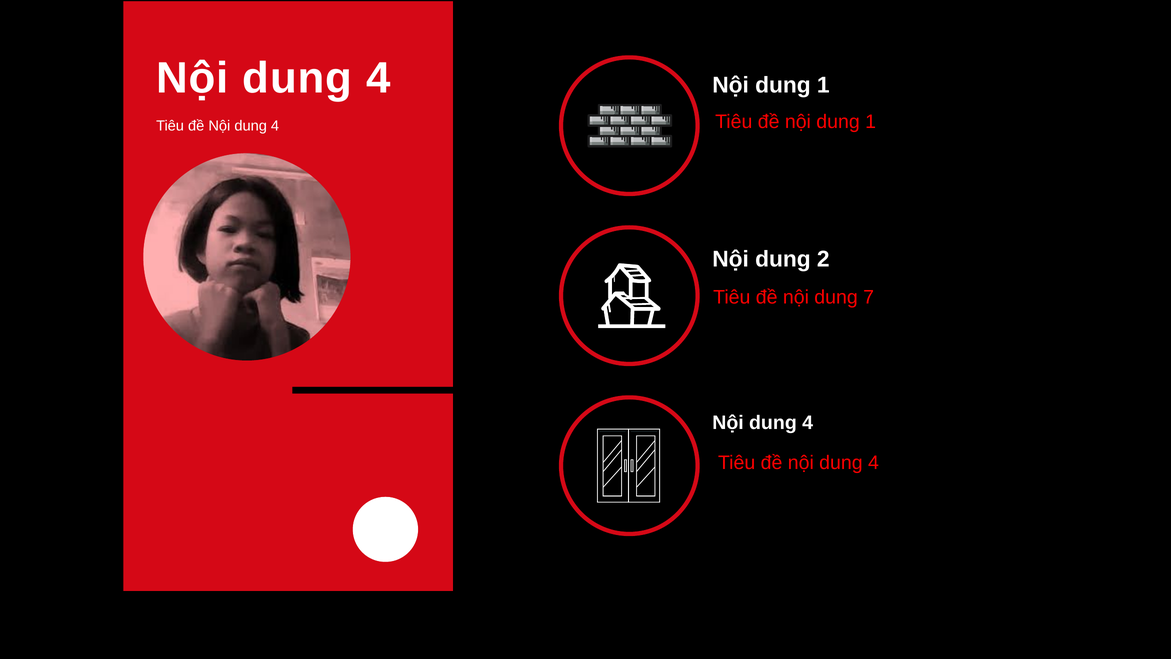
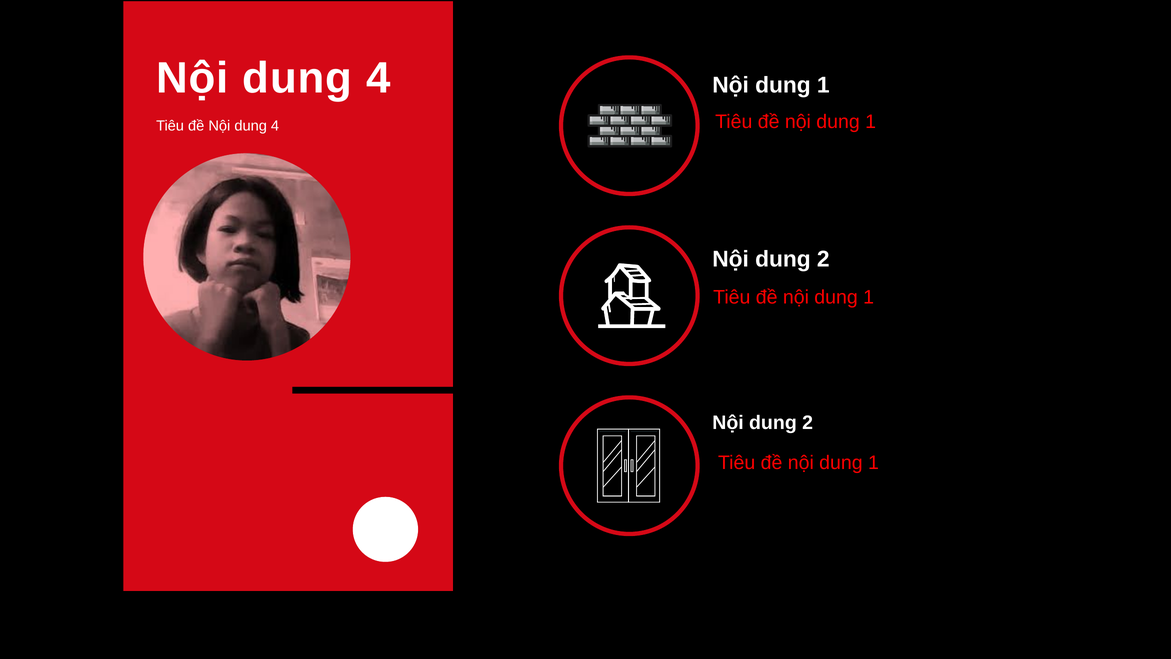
7 at (869, 297): 7 -> 1
4 at (808, 422): 4 -> 2
4 at (874, 463): 4 -> 1
